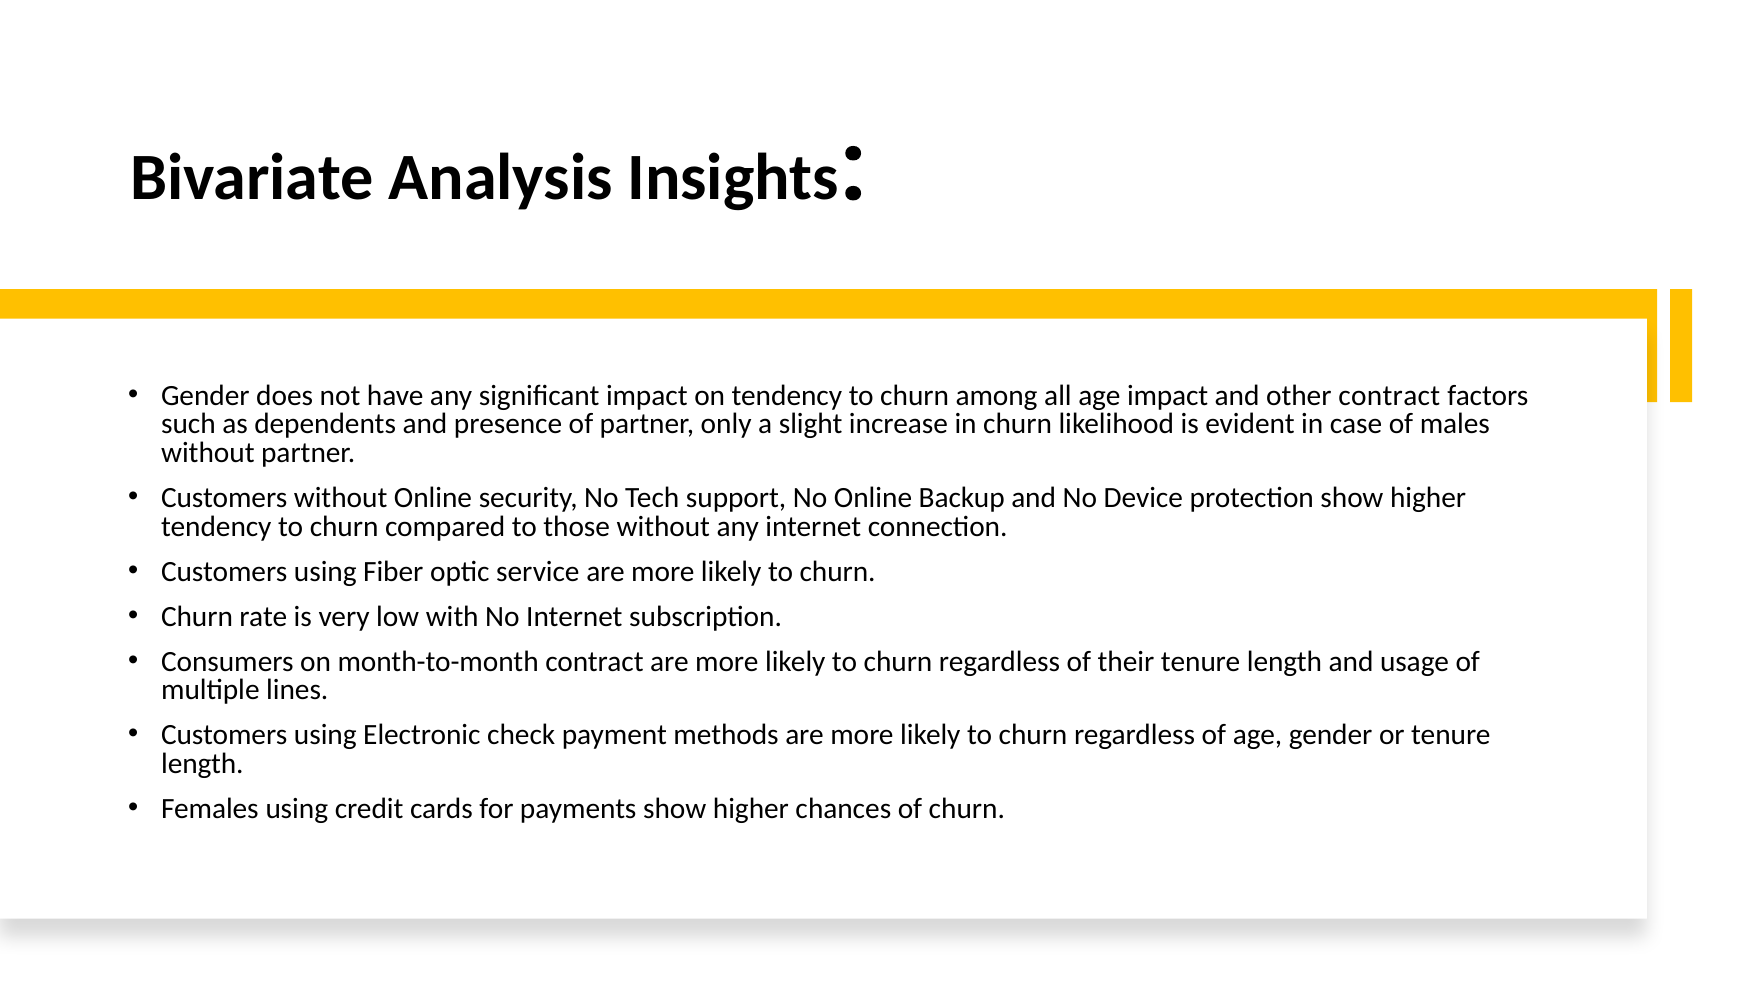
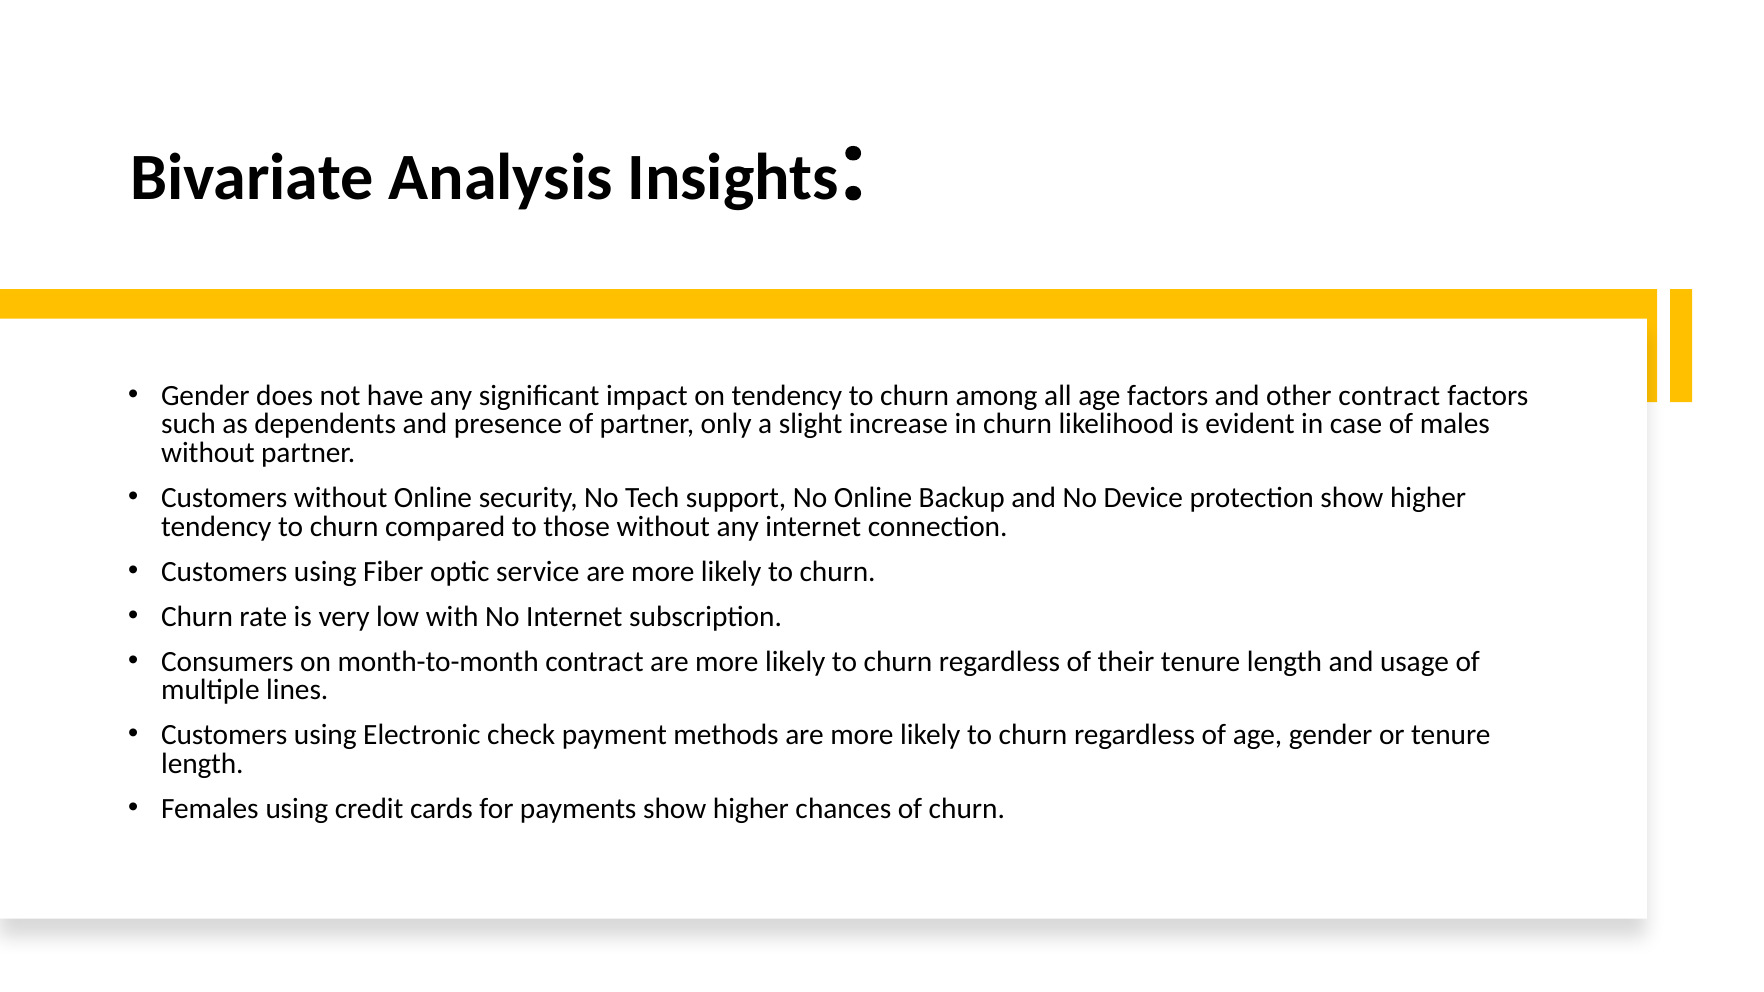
age impact: impact -> factors
